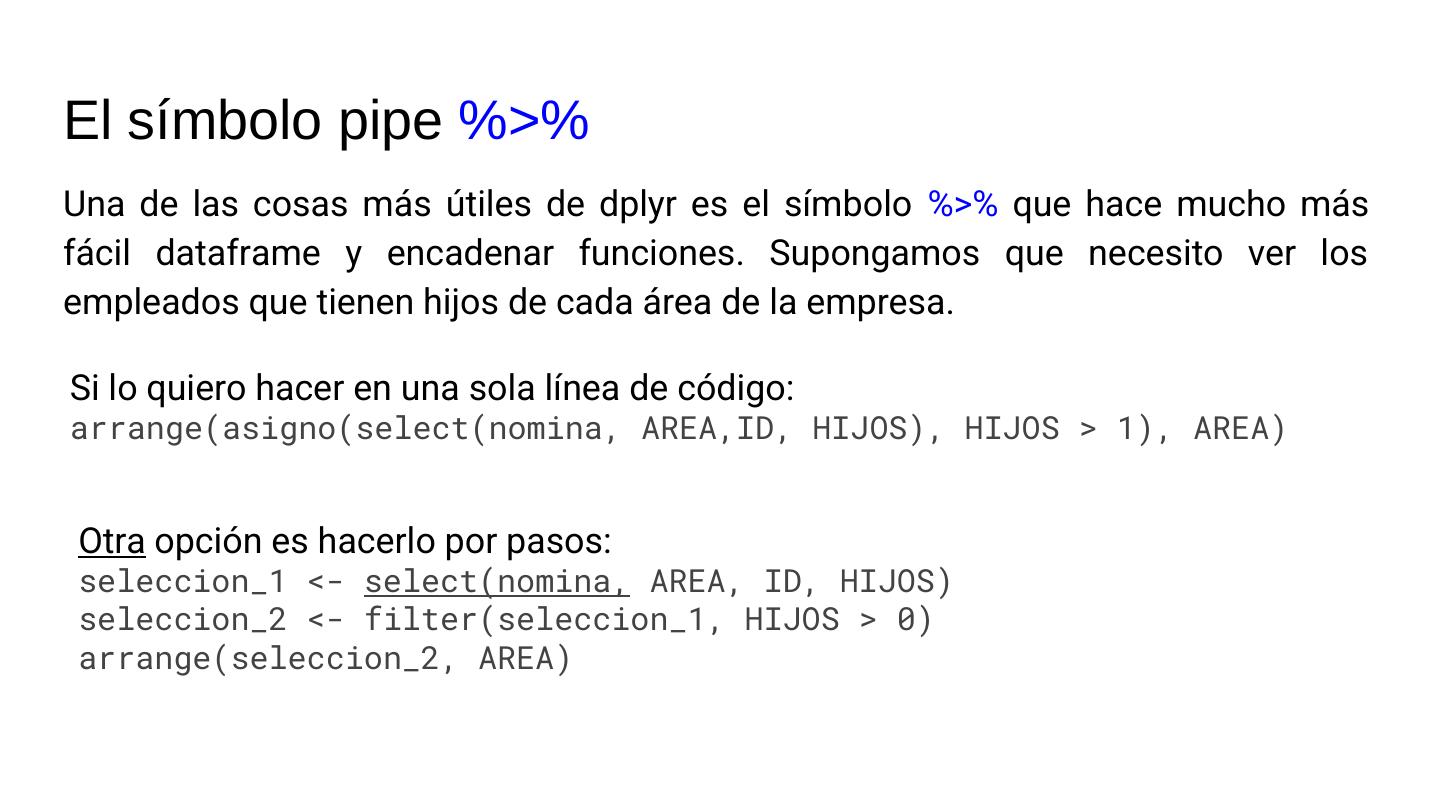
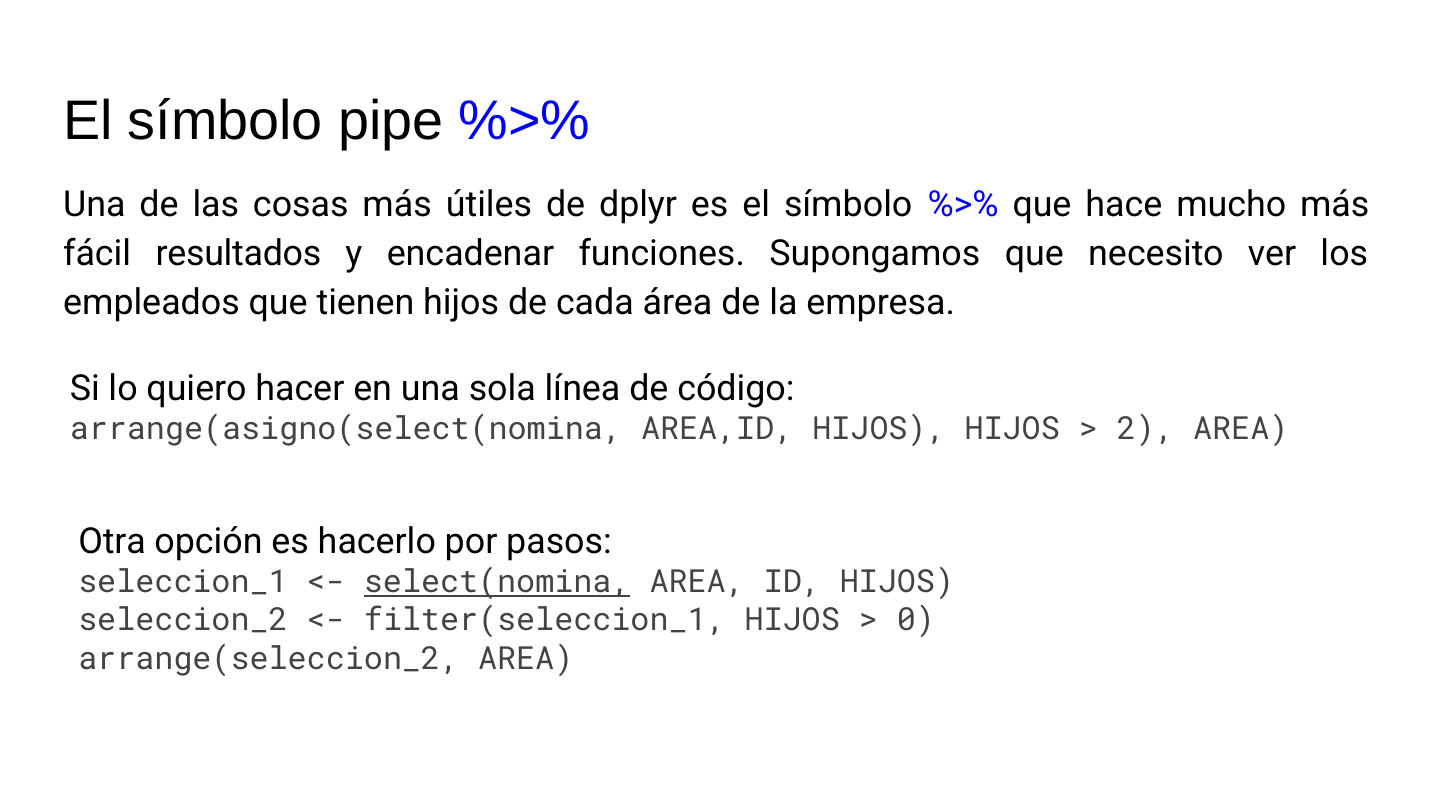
dataframe: dataframe -> resultados
1: 1 -> 2
Otra underline: present -> none
